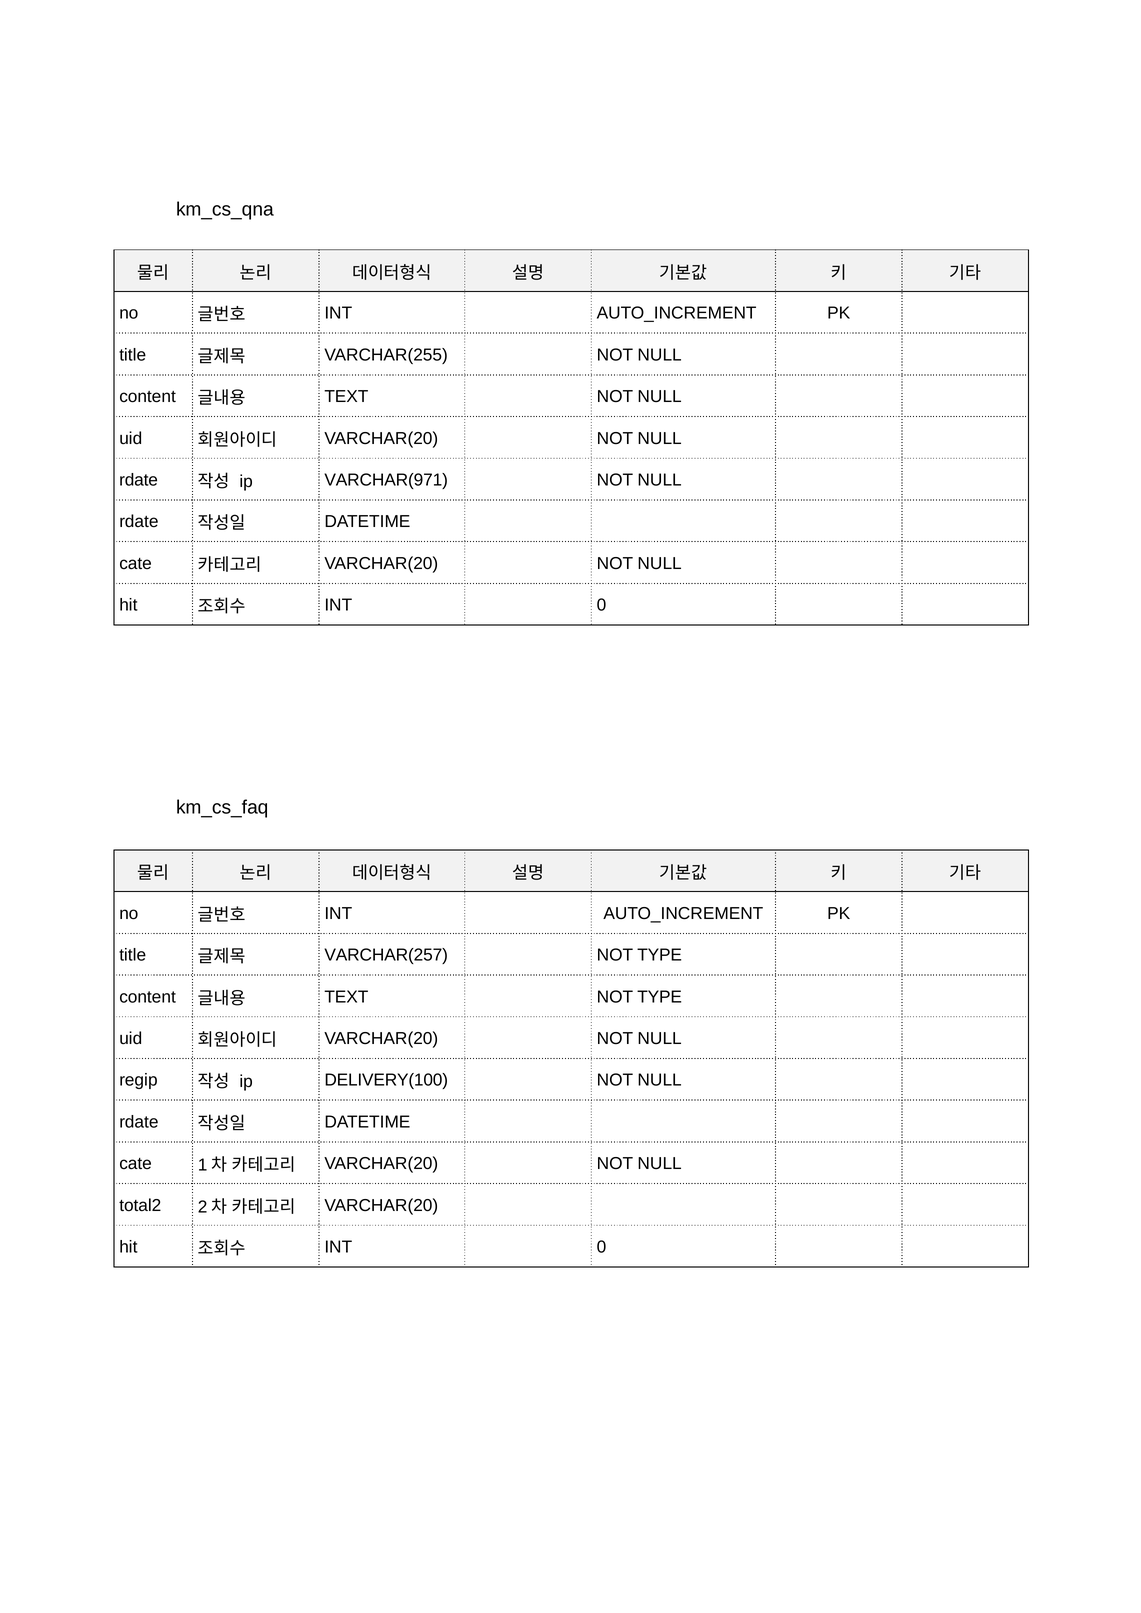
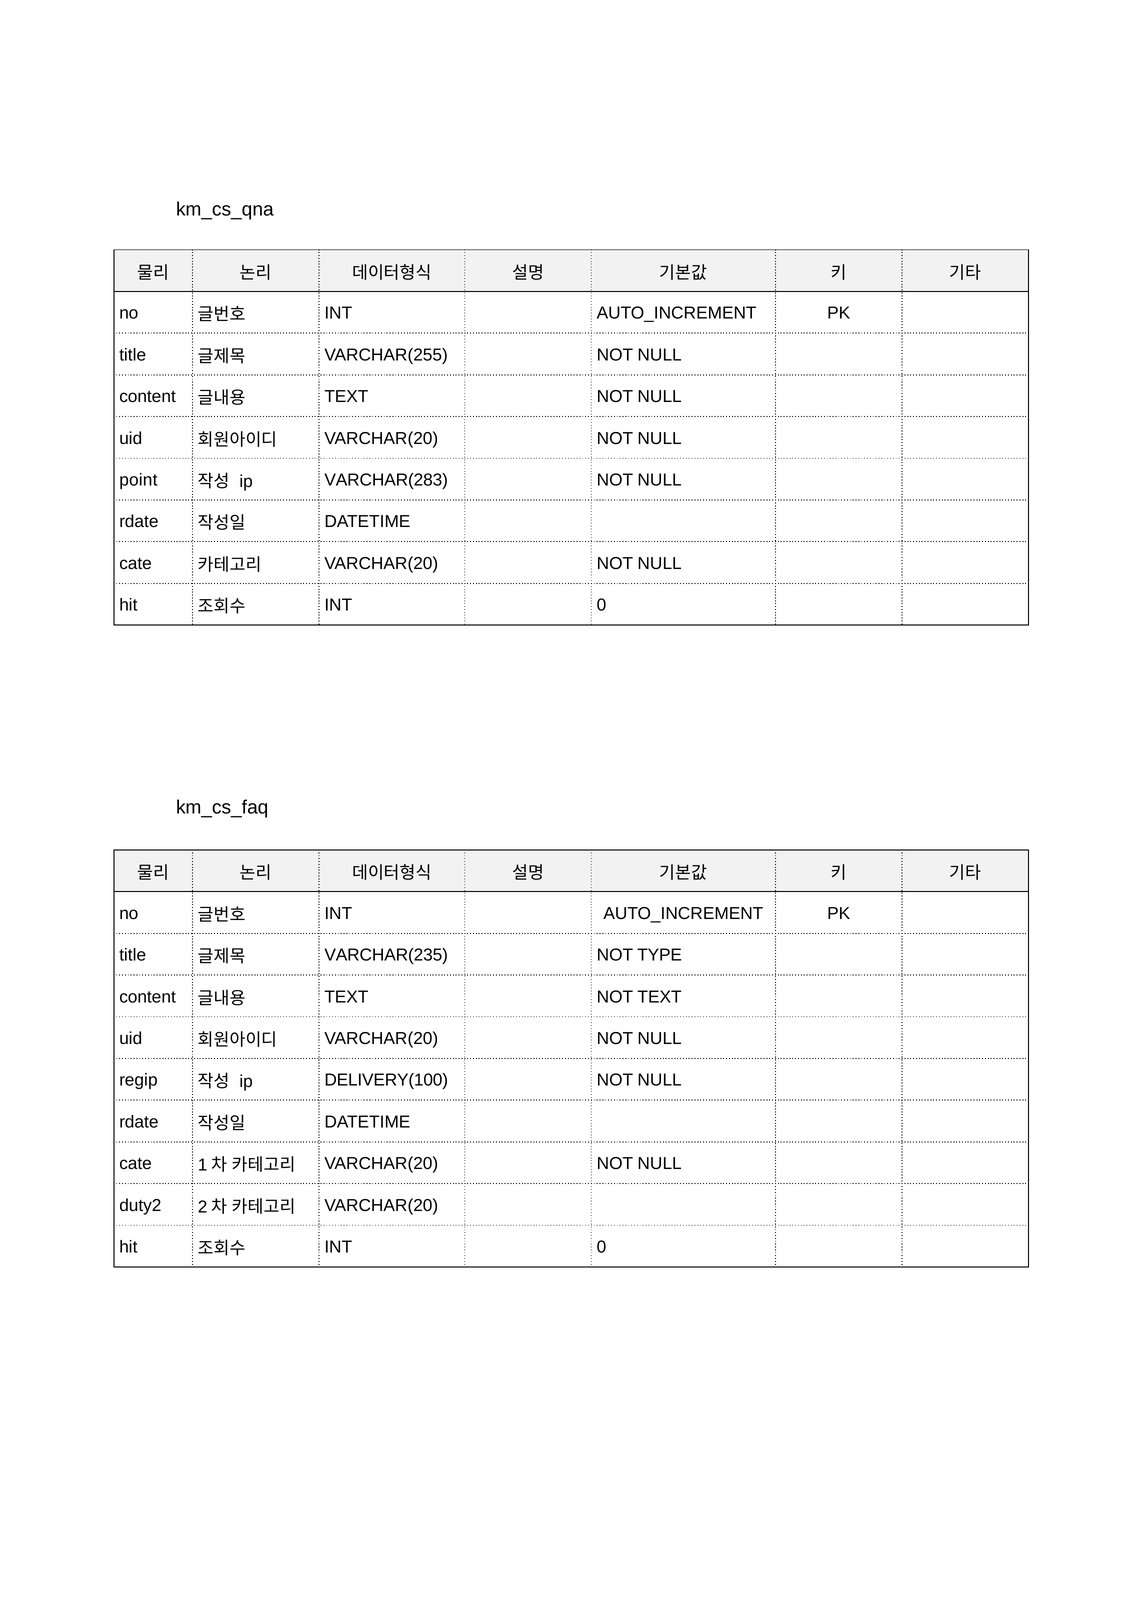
rdate at (139, 480): rdate -> point
VARCHAR(971: VARCHAR(971 -> VARCHAR(283
VARCHAR(257: VARCHAR(257 -> VARCHAR(235
TEXT NOT TYPE: TYPE -> TEXT
total2: total2 -> duty2
